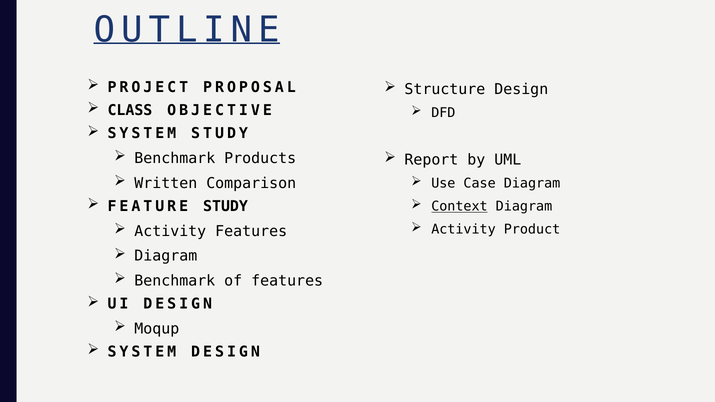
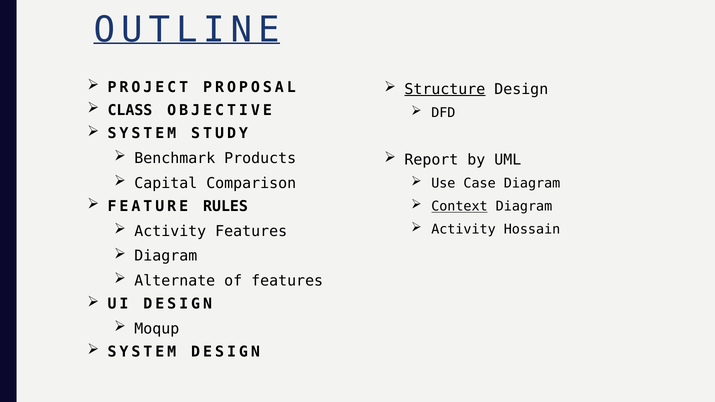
Structure underline: none -> present
Written: Written -> Capital
FEATURE STUDY: STUDY -> RULES
Product: Product -> Hossain
Benchmark at (175, 281): Benchmark -> Alternate
